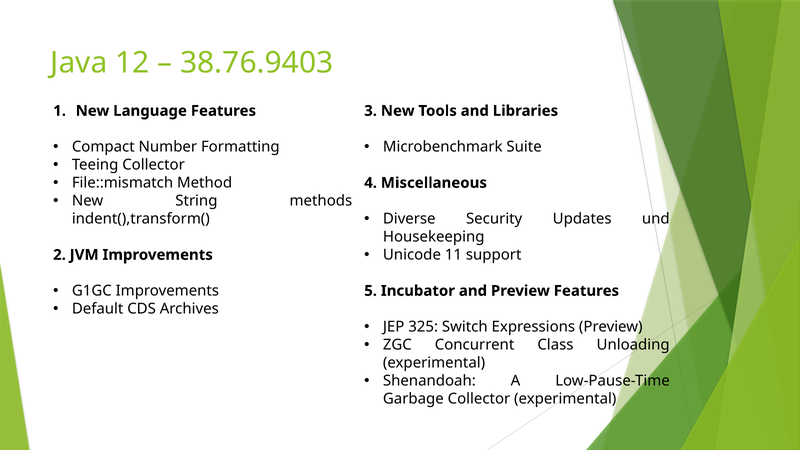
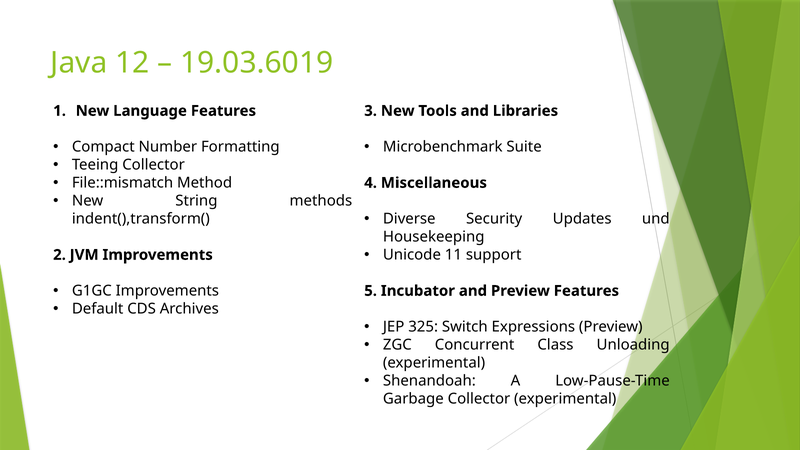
38.76.9403: 38.76.9403 -> 19.03.6019
